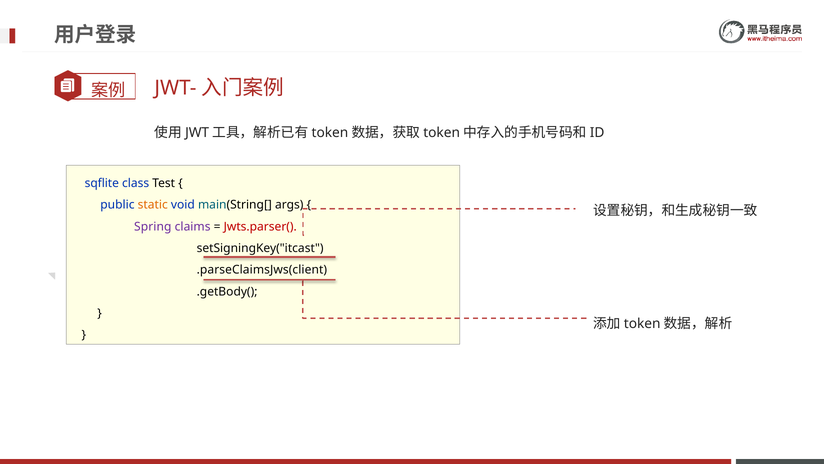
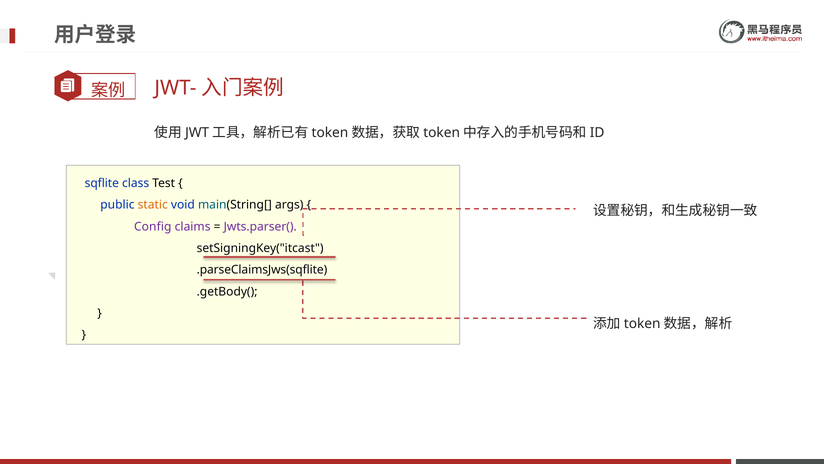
Spring: Spring -> Config
Jwts.parser( colour: red -> purple
.parseClaimsJws(client: .parseClaimsJws(client -> .parseClaimsJws(sqflite
